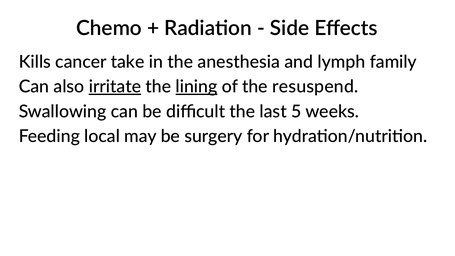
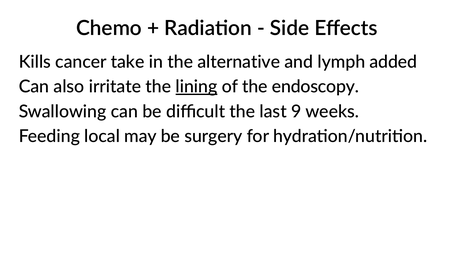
anesthesia: anesthesia -> alternative
family: family -> added
irritate underline: present -> none
resuspend: resuspend -> endoscopy
5: 5 -> 9
